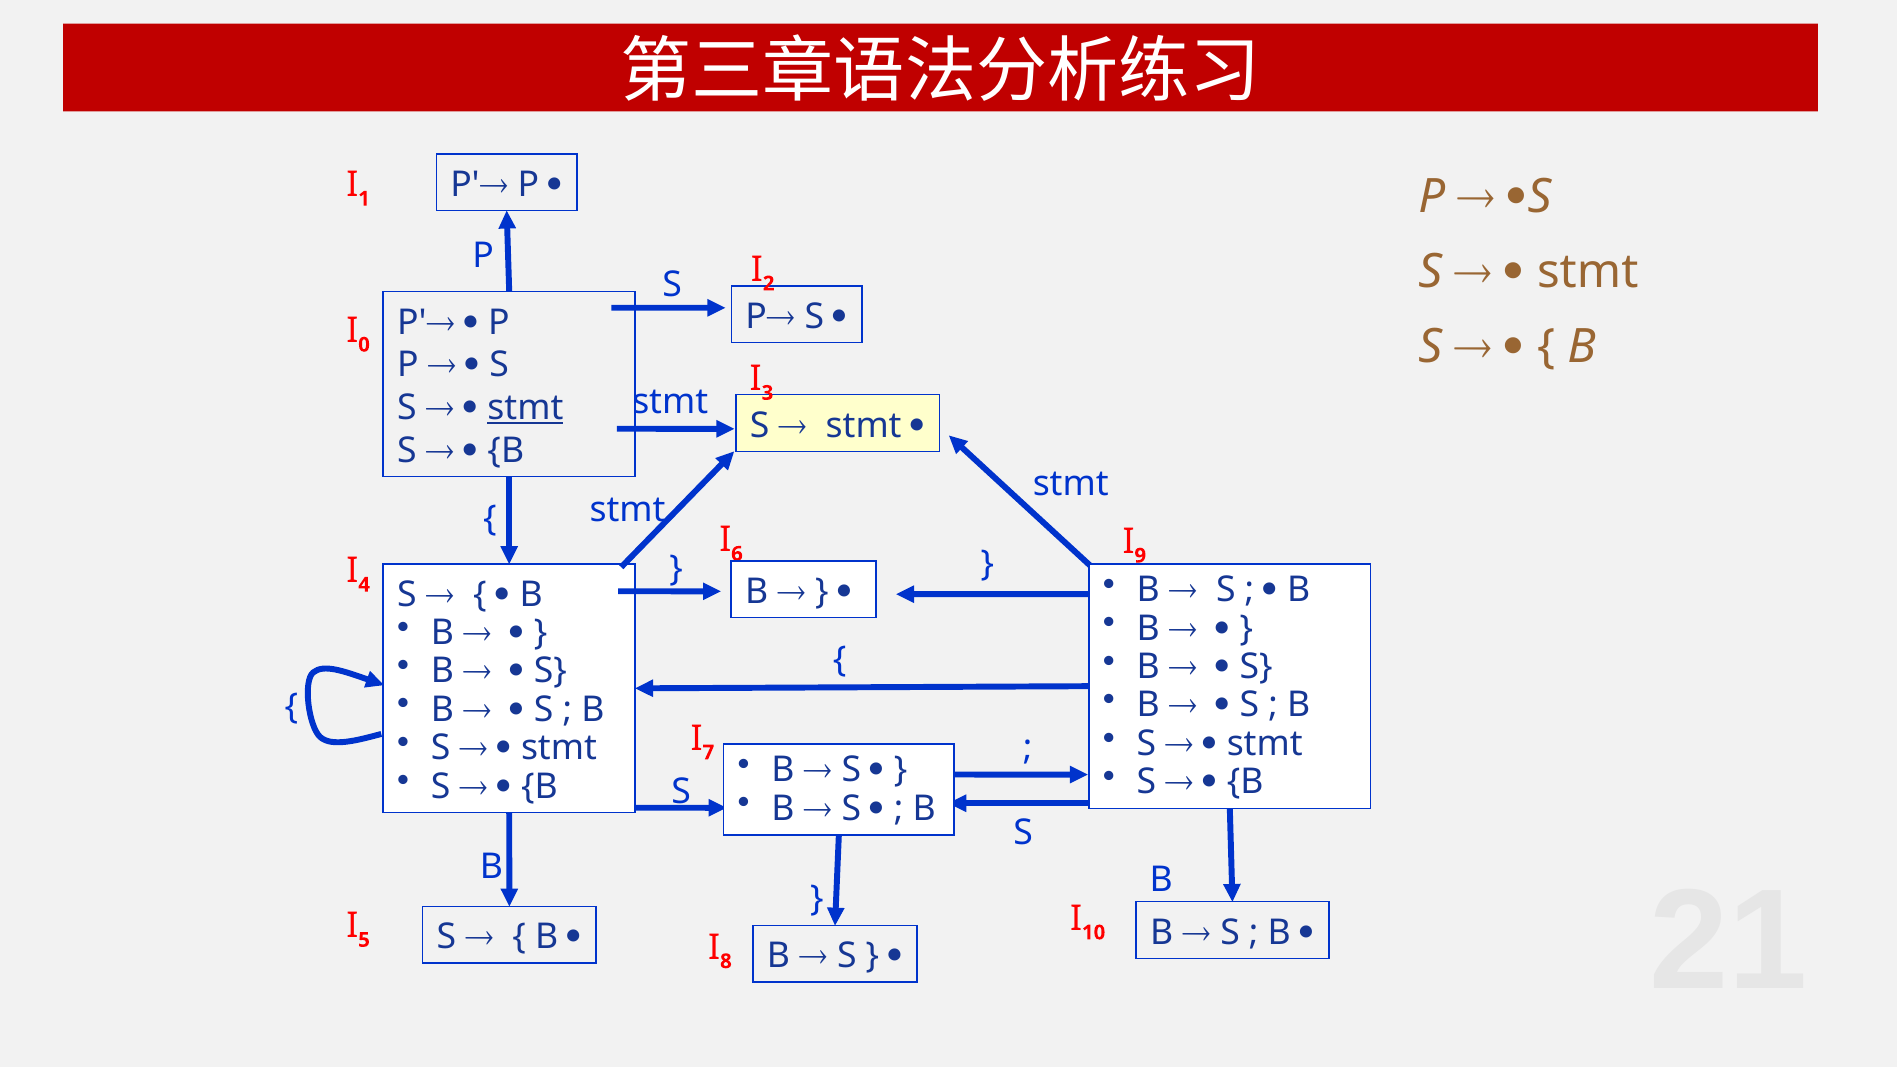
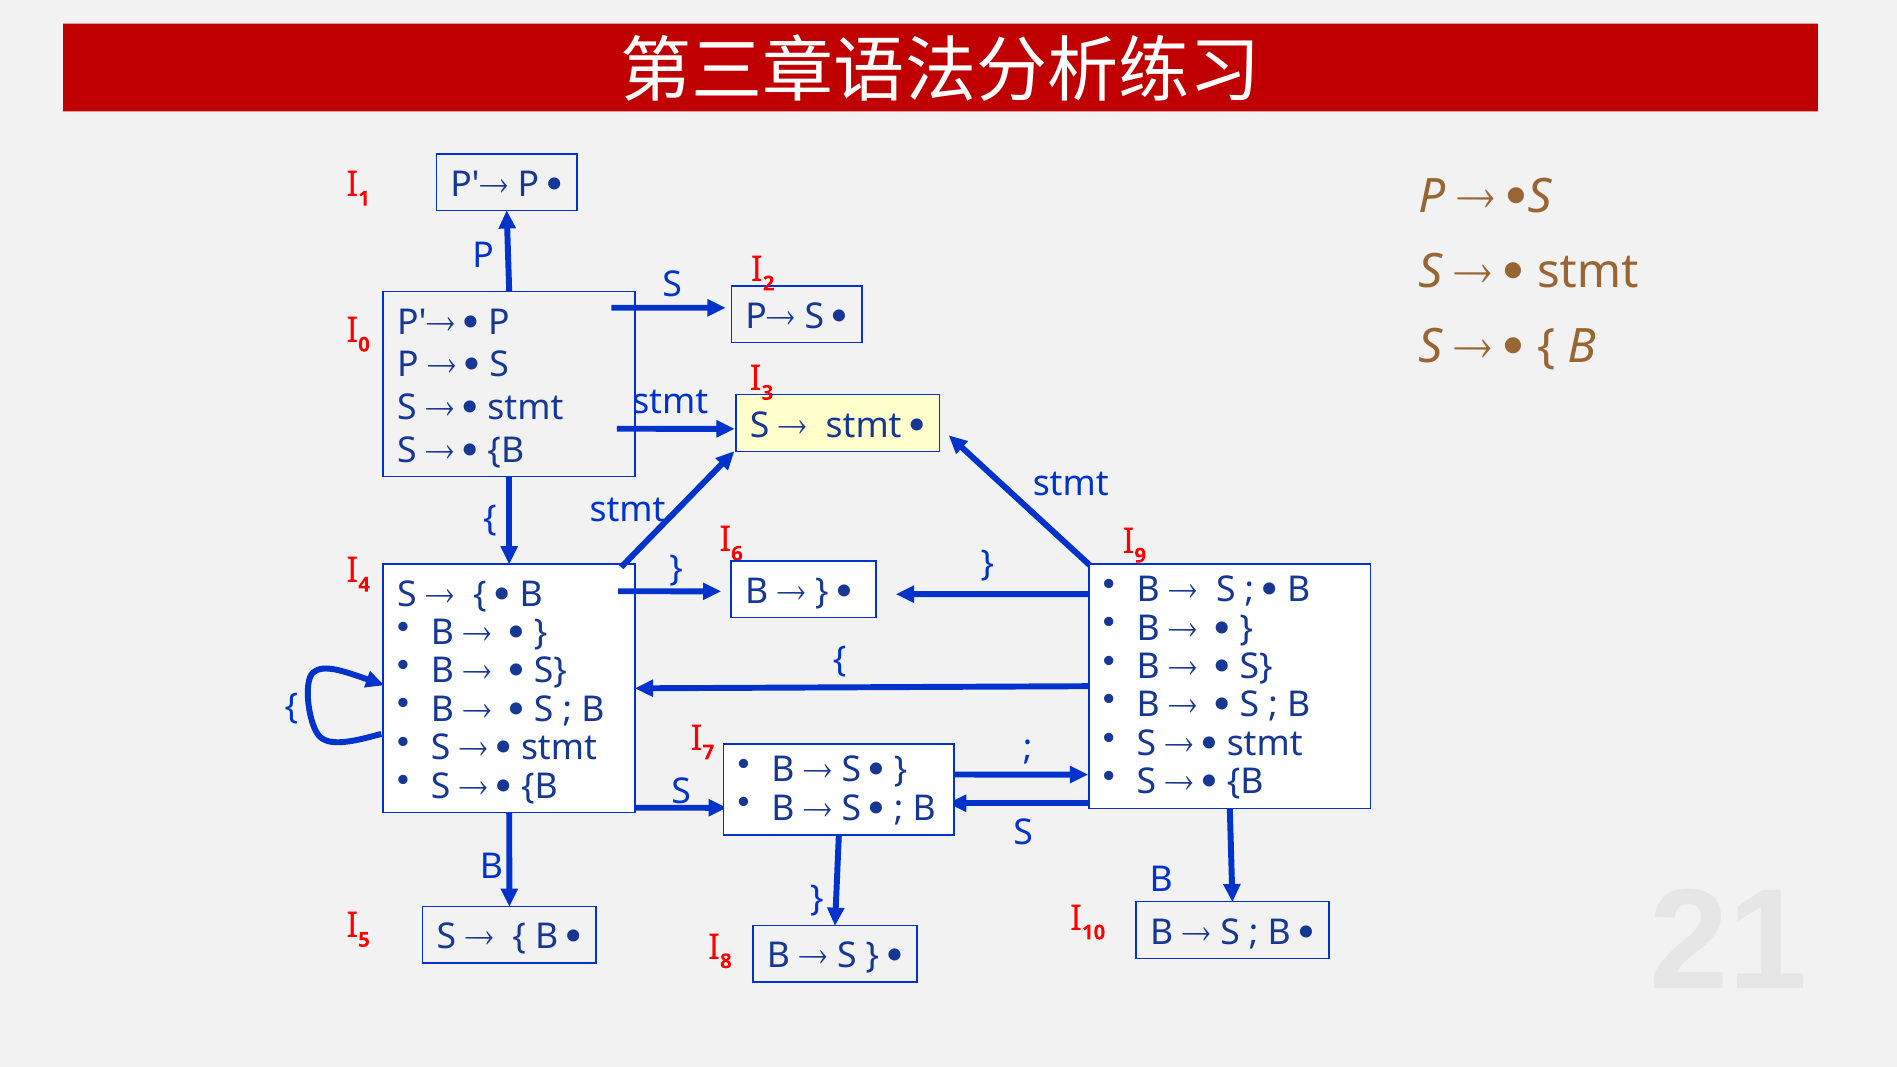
stmt at (525, 408) underline: present -> none
